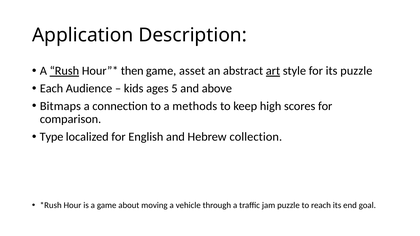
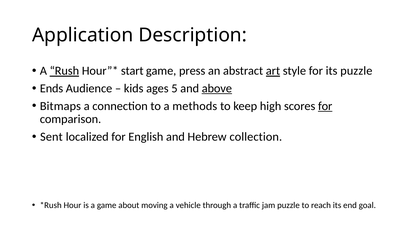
then: then -> start
asset: asset -> press
Each: Each -> Ends
above underline: none -> present
for at (325, 106) underline: none -> present
Type: Type -> Sent
